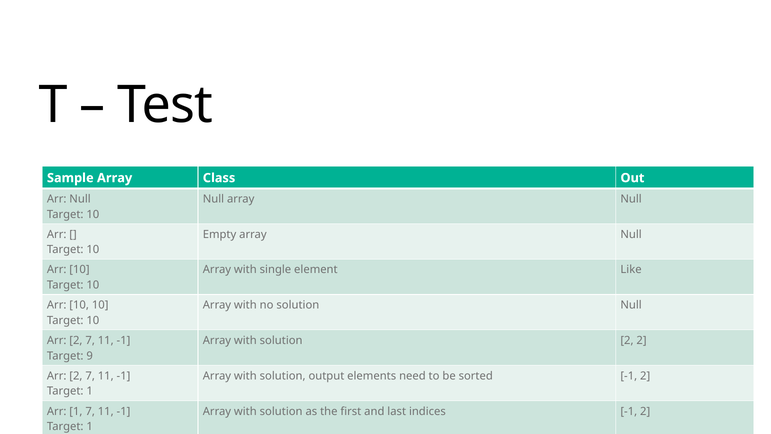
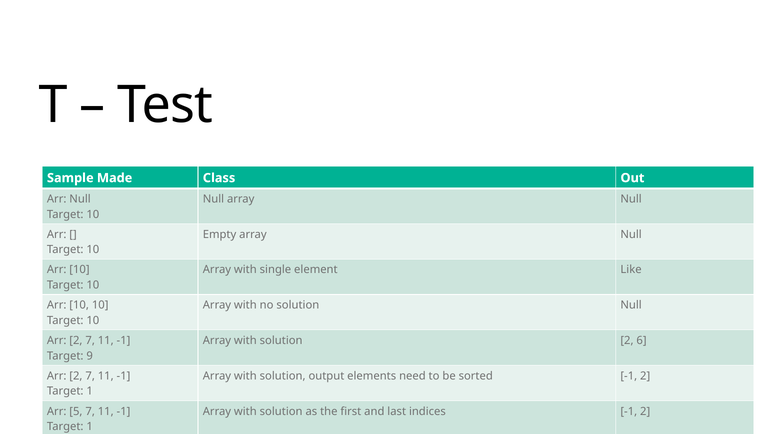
Sample Array: Array -> Made
2 2: 2 -> 6
Arr 1: 1 -> 5
